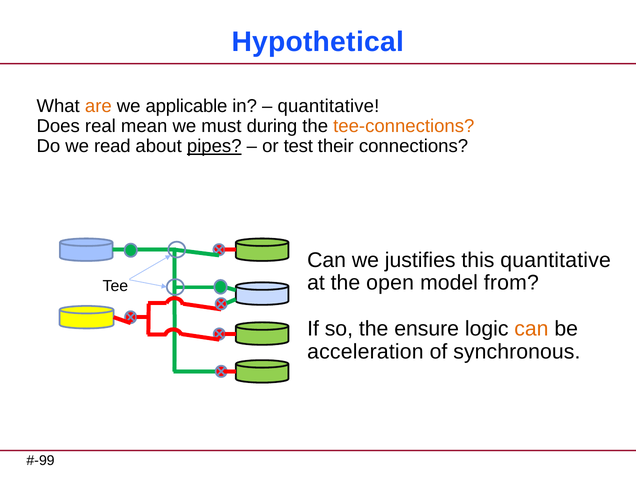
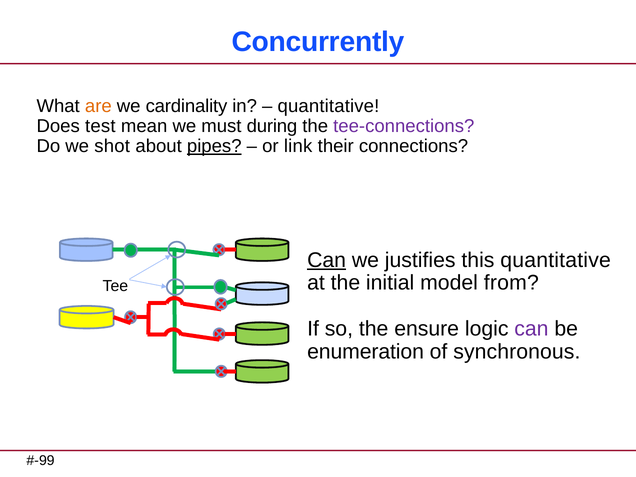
Hypothetical: Hypothetical -> Concurrently
applicable: applicable -> cardinality
real: real -> test
tee-connections colour: orange -> purple
read: read -> shot
test: test -> link
Can at (327, 260) underline: none -> present
open: open -> initial
can at (531, 329) colour: orange -> purple
acceleration: acceleration -> enumeration
